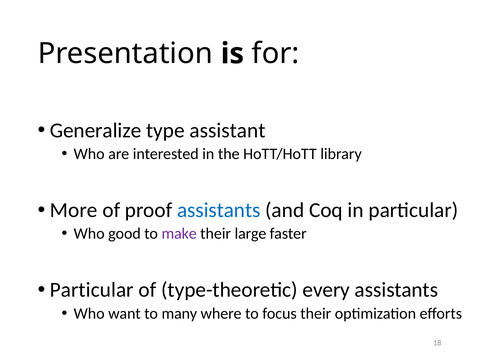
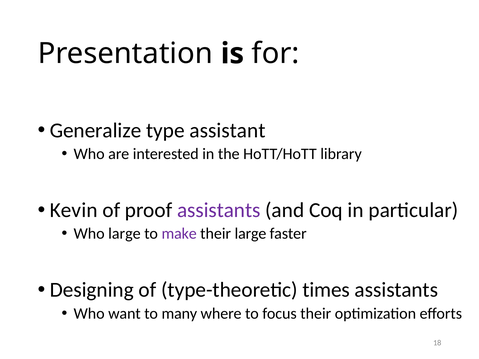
More: More -> Kevin
assistants at (219, 210) colour: blue -> purple
Who good: good -> large
Particular at (92, 290): Particular -> Designing
every: every -> times
